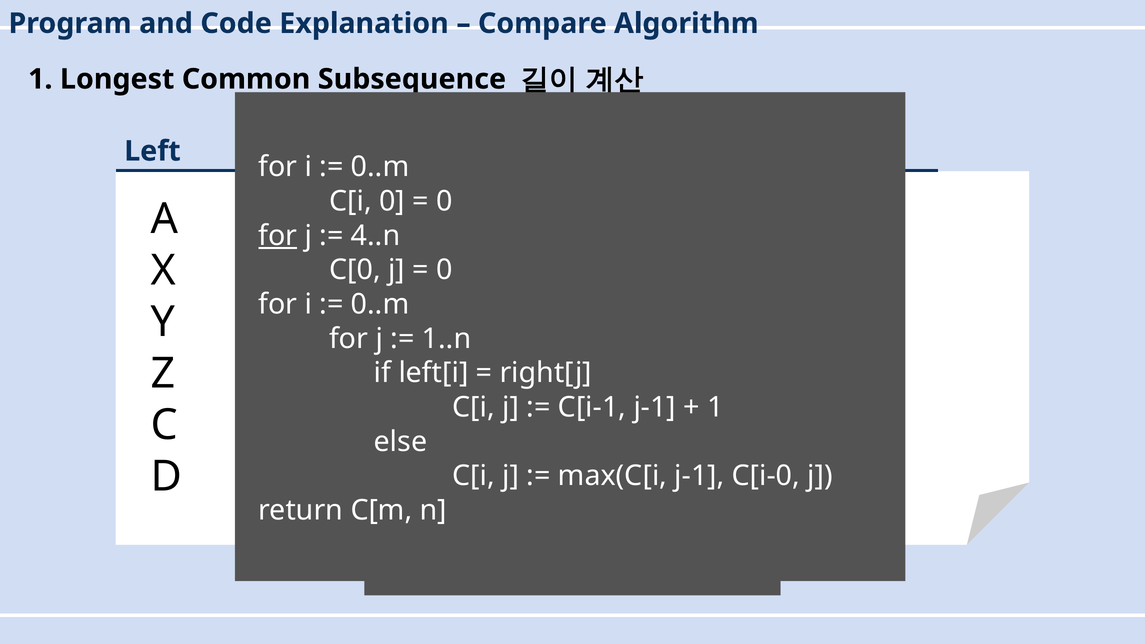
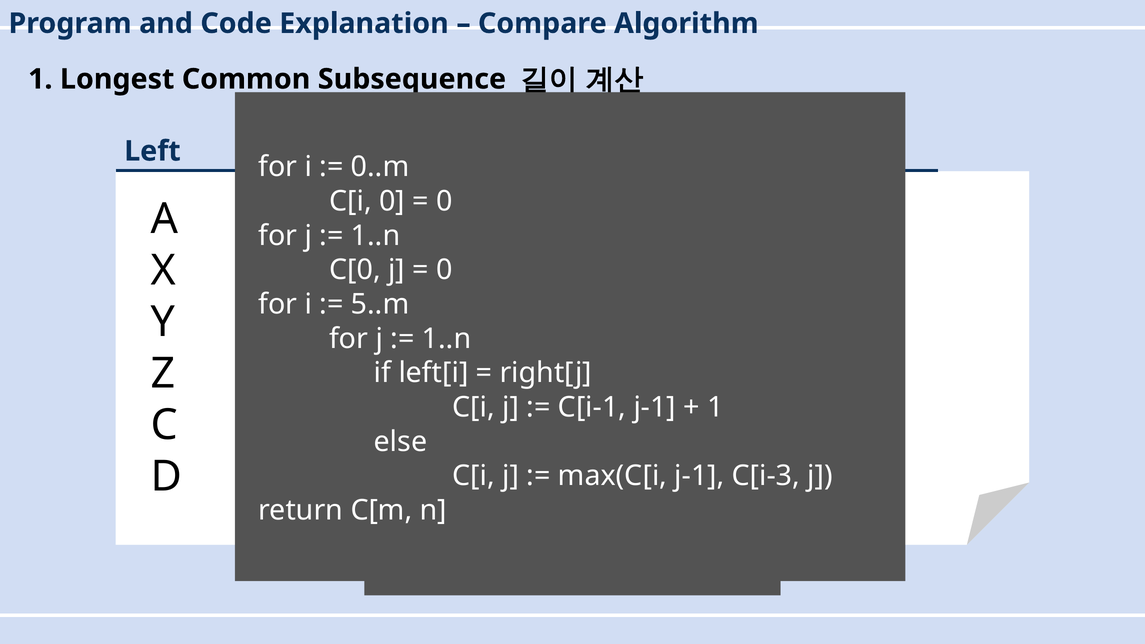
for at (278, 236) underline: present -> none
4..n at (376, 236): 4..n -> 1..n
0..m at (380, 304): 0..m -> 5..m
C[i-0: C[i-0 -> C[i-3
